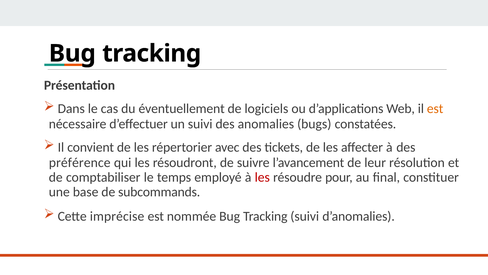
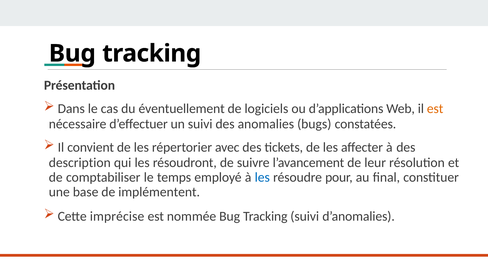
préférence: préférence -> description
les at (262, 177) colour: red -> blue
subcommands: subcommands -> implémentent
